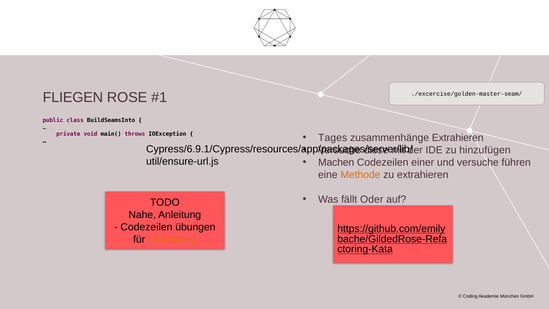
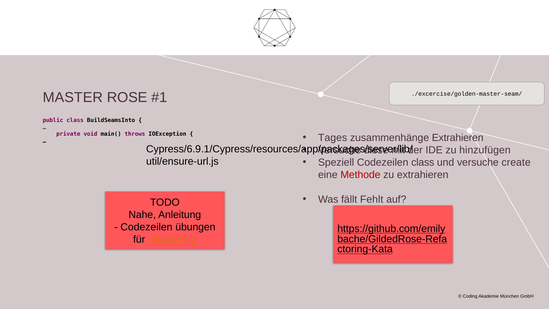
FLIEGEN: FLIEGEN -> MASTER
Machen: Machen -> Speziell
Codezeilen einer: einer -> class
führen: führen -> create
Methode colour: orange -> red
Oder: Oder -> Fehlt
